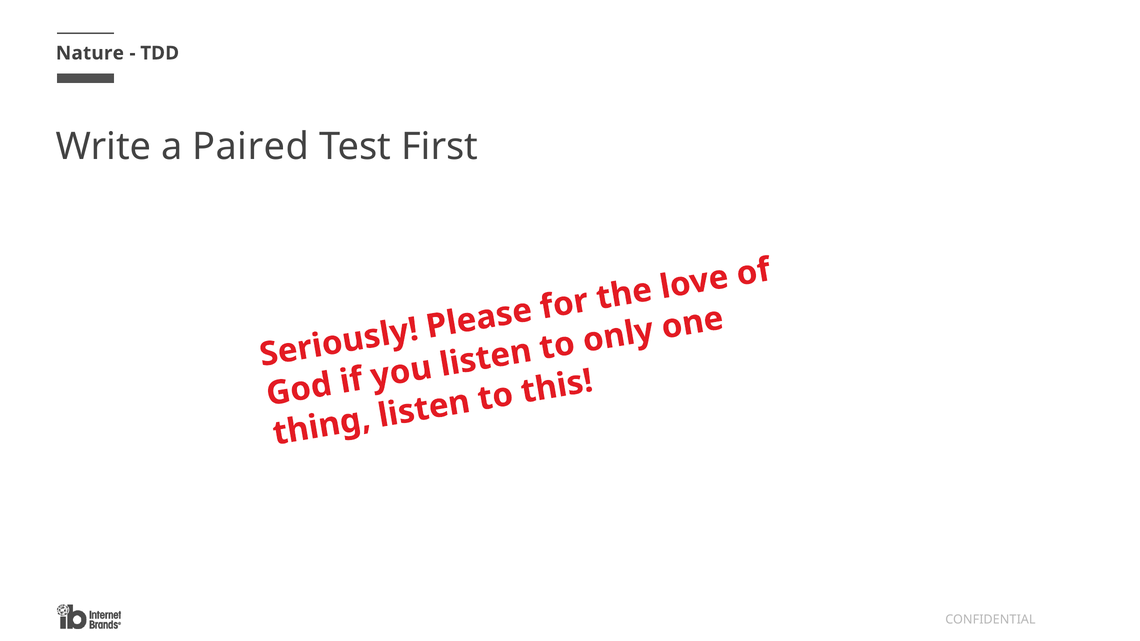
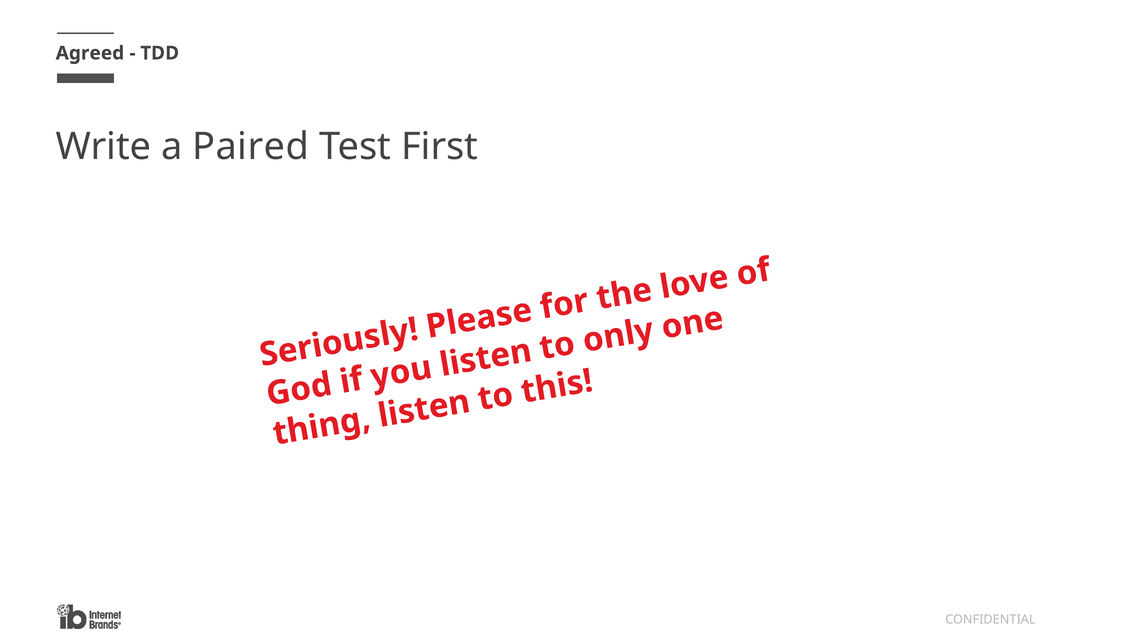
Nature: Nature -> Agreed
